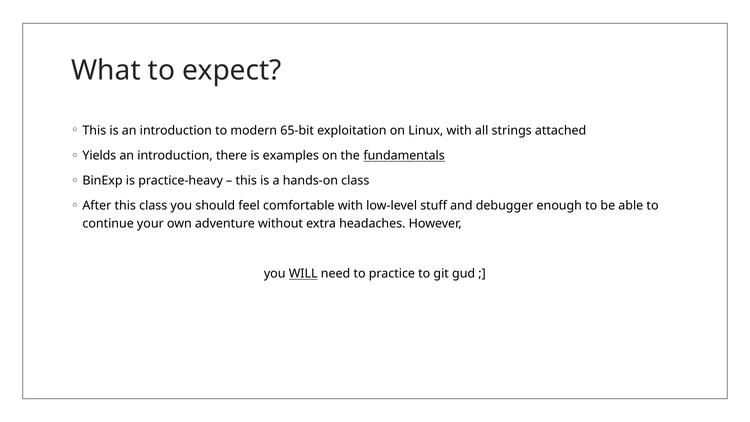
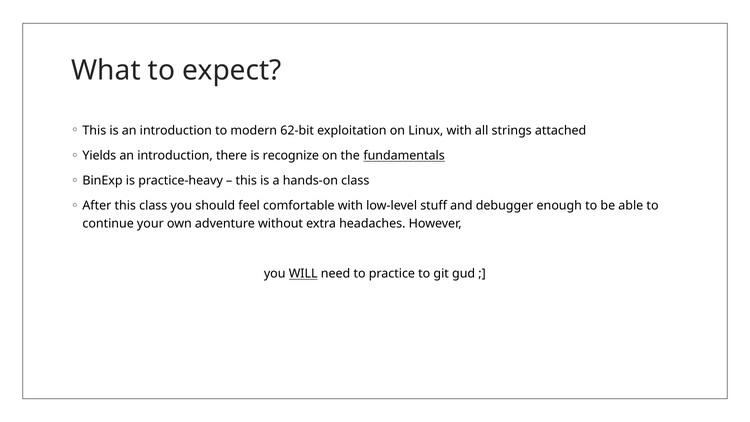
65-bit: 65-bit -> 62-bit
examples: examples -> recognize
